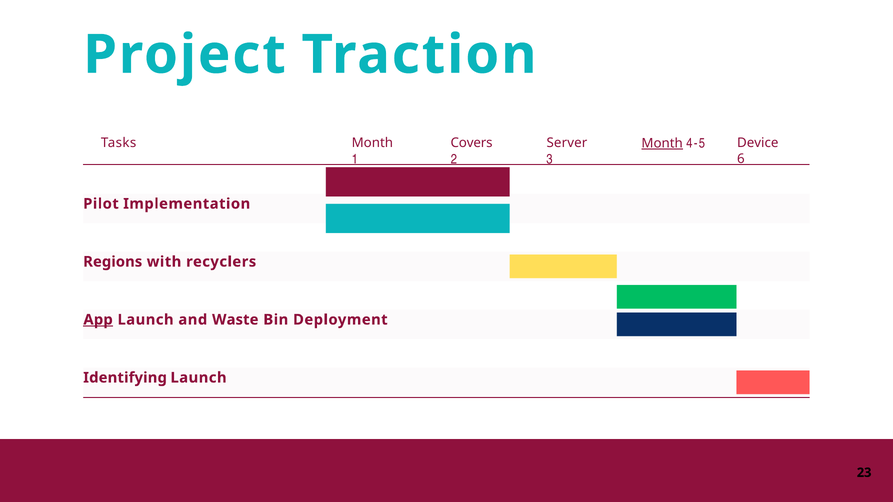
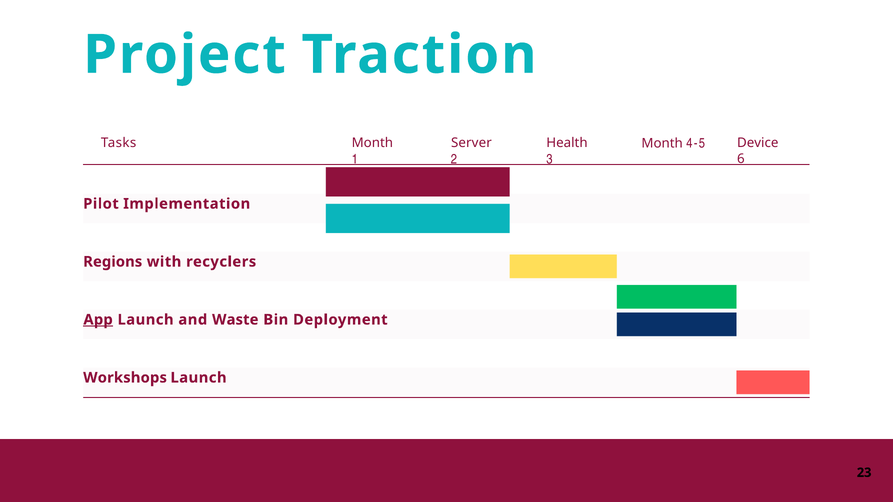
Covers: Covers -> Server
Server: Server -> Health
Month at (662, 143) underline: present -> none
Identifying: Identifying -> Workshops
